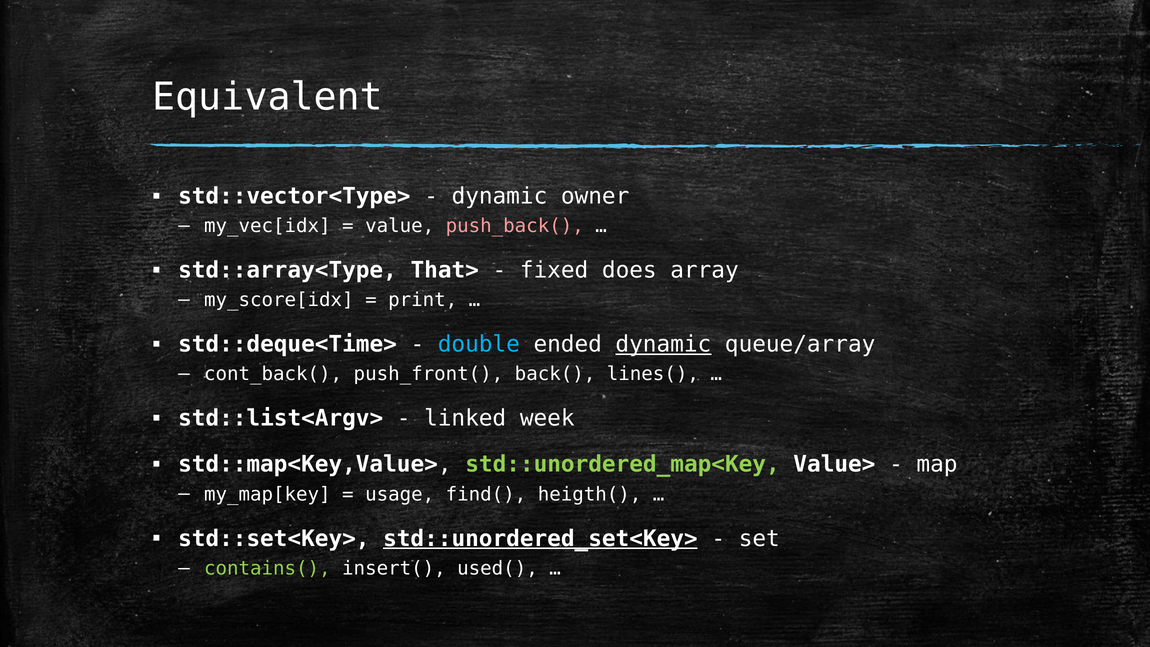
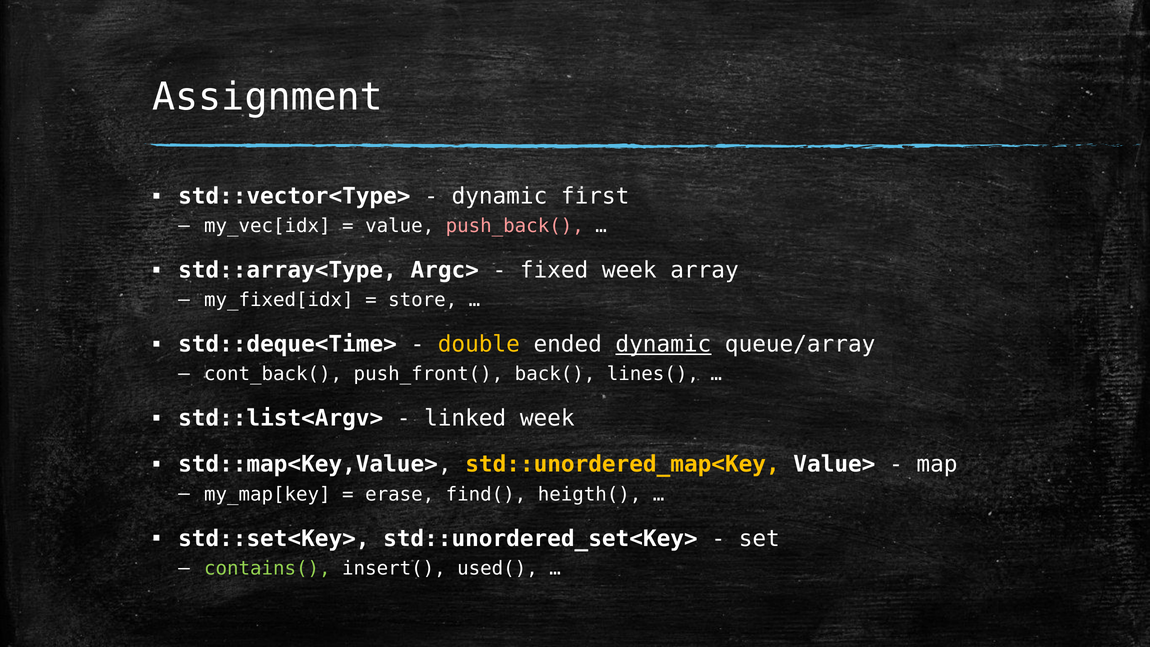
Equivalent: Equivalent -> Assignment
owner: owner -> first
That>: That> -> Argc>
fixed does: does -> week
my_score[idx: my_score[idx -> my_fixed[idx
print: print -> store
double colour: light blue -> yellow
std::unordered_map<Key colour: light green -> yellow
usage: usage -> erase
std::unordered_set<Key> underline: present -> none
